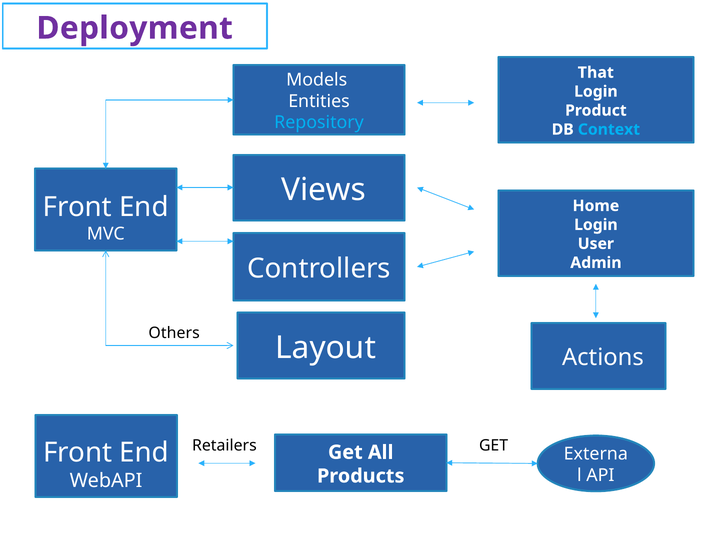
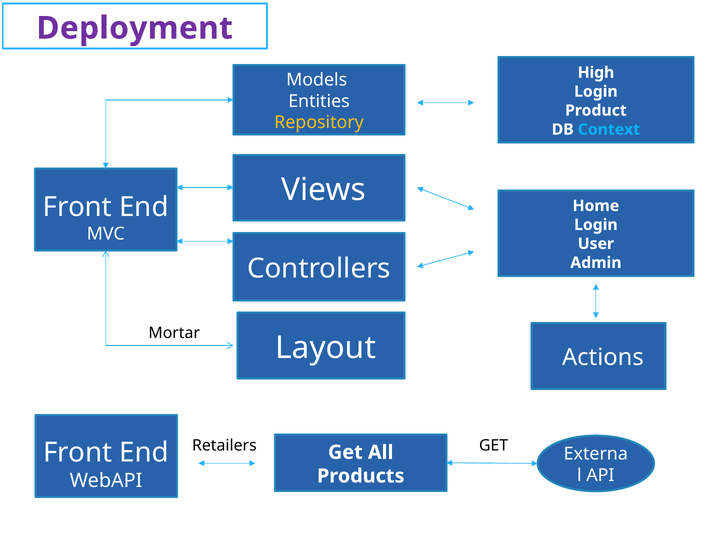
That: That -> High
Repository colour: light blue -> yellow
Others: Others -> Mortar
